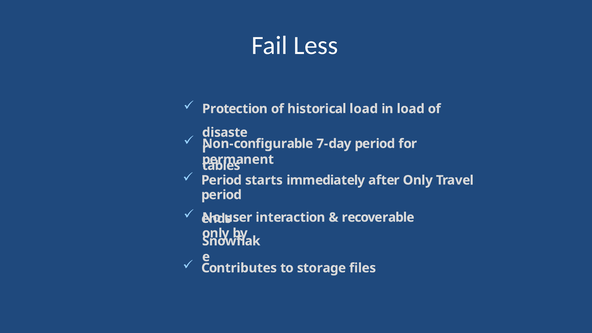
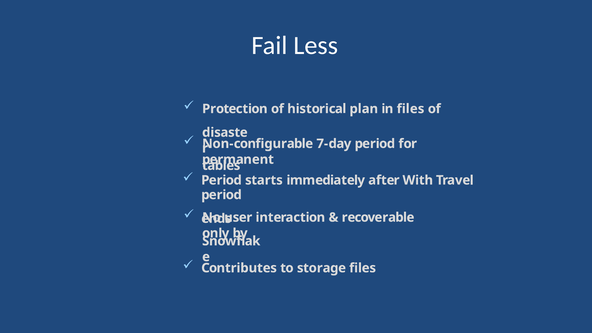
historical load: load -> plan
in load: load -> files
after Only: Only -> With
